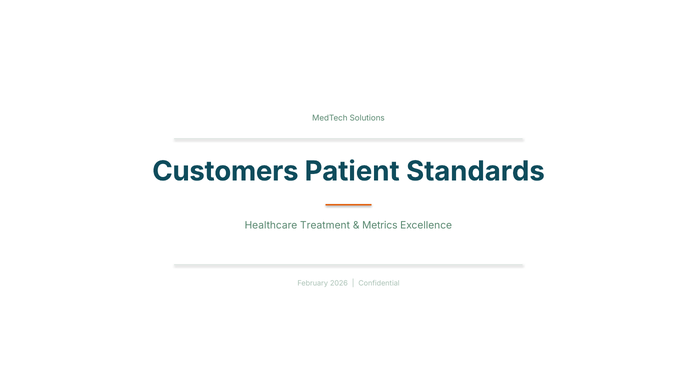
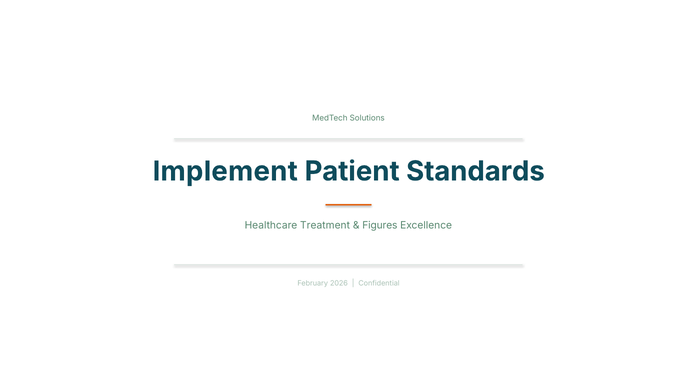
Customers: Customers -> Implement
Metrics: Metrics -> Figures
